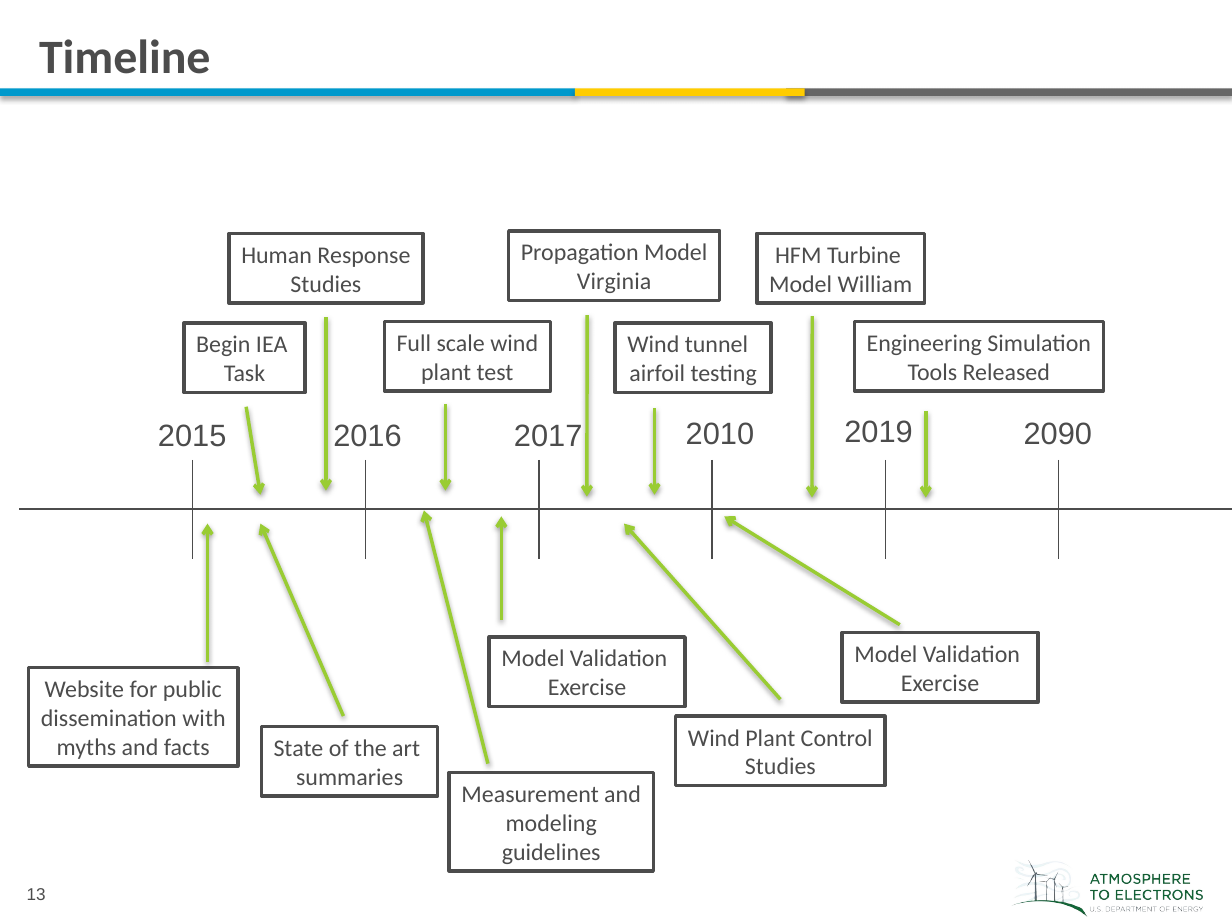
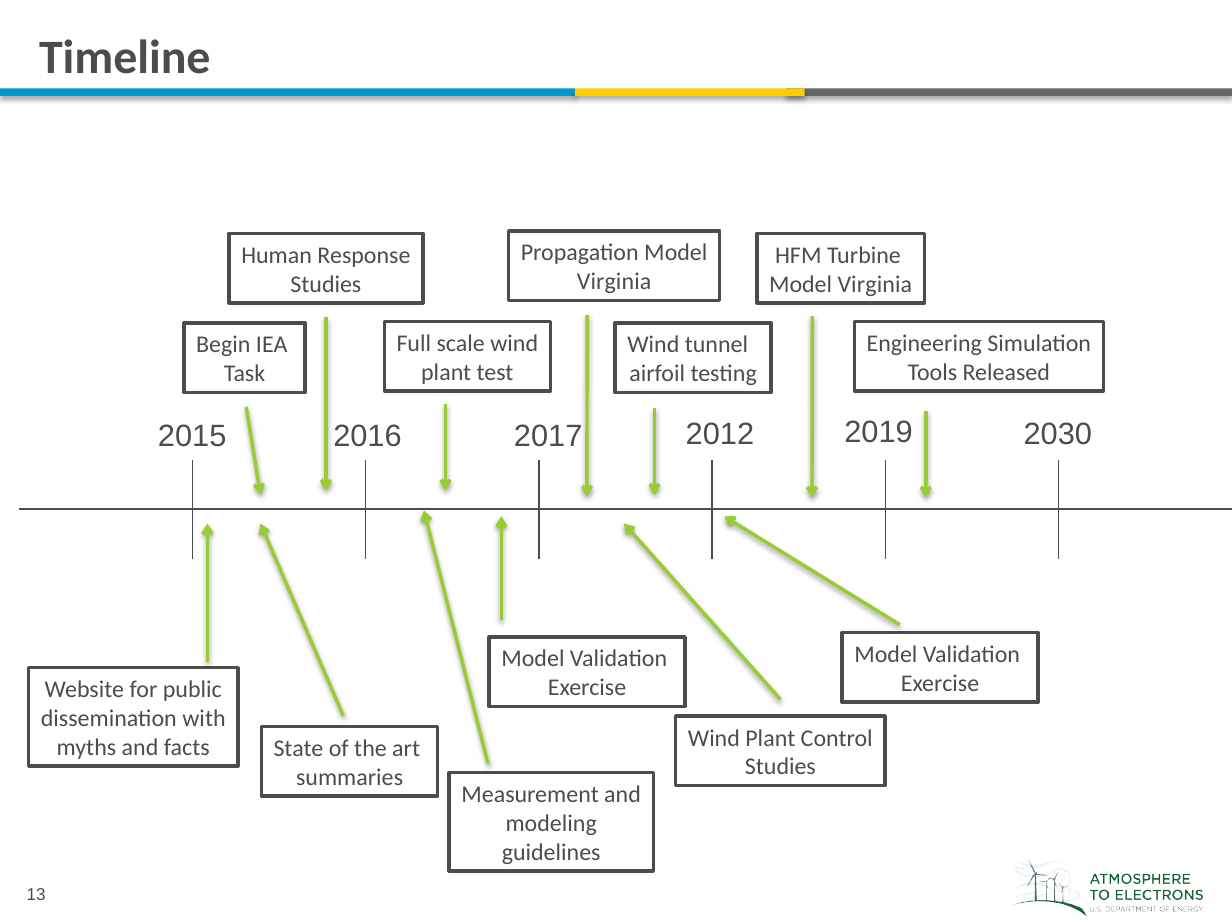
William at (875, 284): William -> Virginia
2010: 2010 -> 2012
2090: 2090 -> 2030
